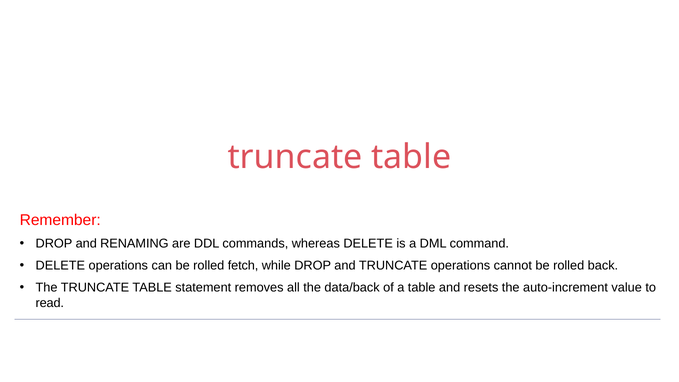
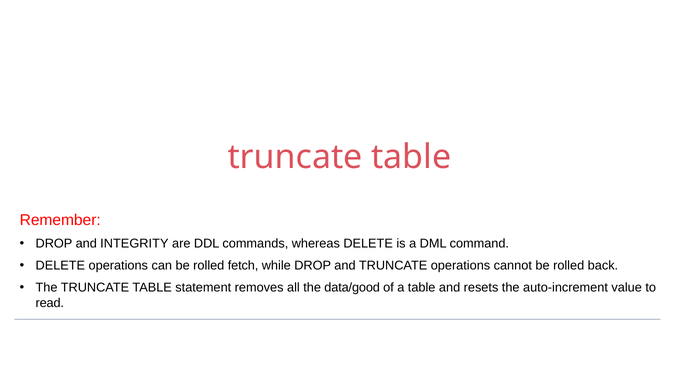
RENAMING: RENAMING -> INTEGRITY
data/back: data/back -> data/good
